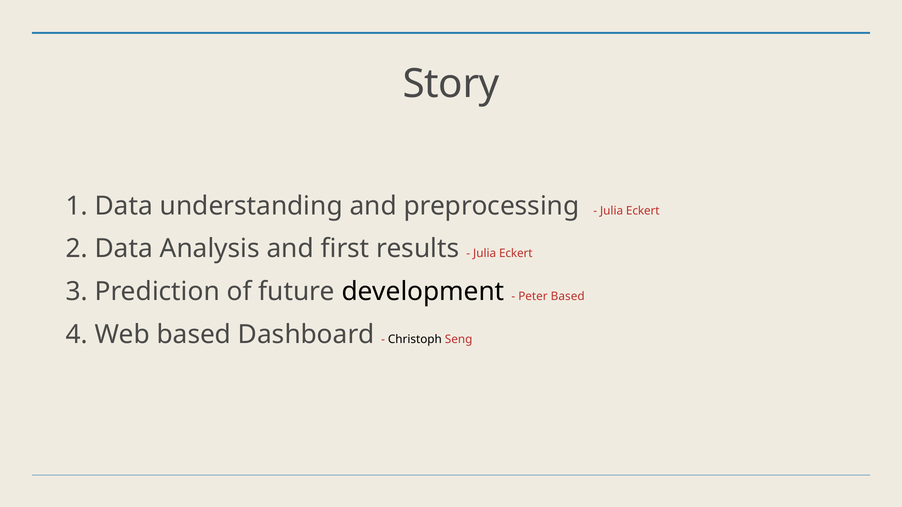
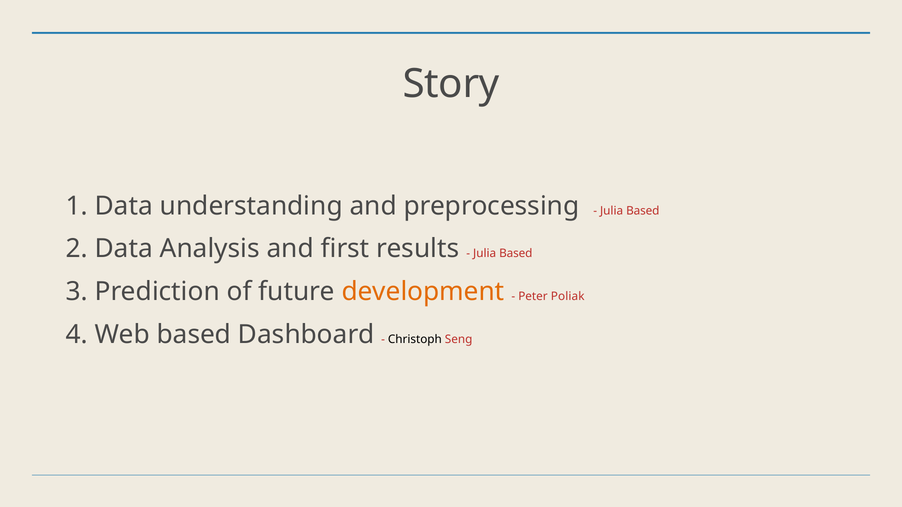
Eckert at (643, 211): Eckert -> Based
Eckert at (516, 254): Eckert -> Based
development colour: black -> orange
Peter Based: Based -> Poliak
